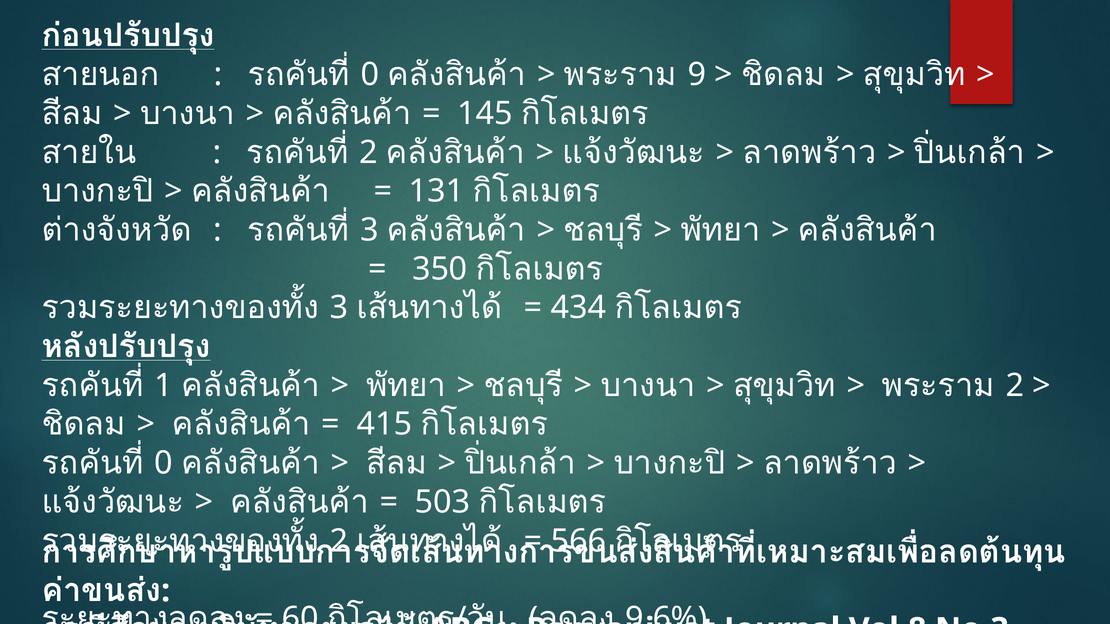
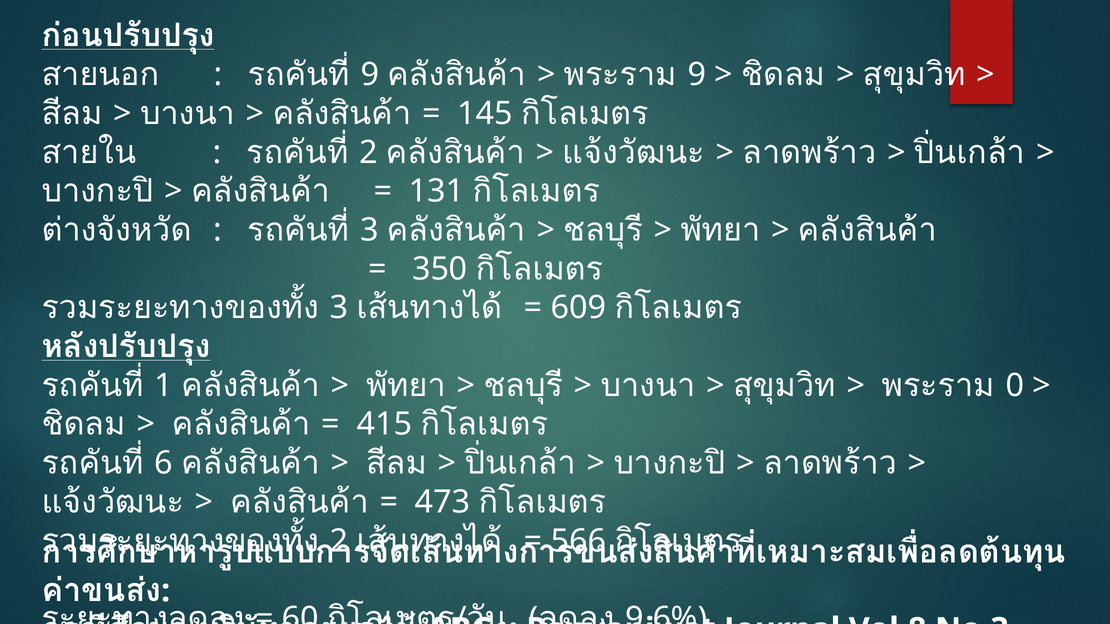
0 at (370, 75): 0 -> 9
434: 434 -> 609
2 at (1015, 386): 2 -> 0
0 at (164, 463): 0 -> 6
503: 503 -> 473
